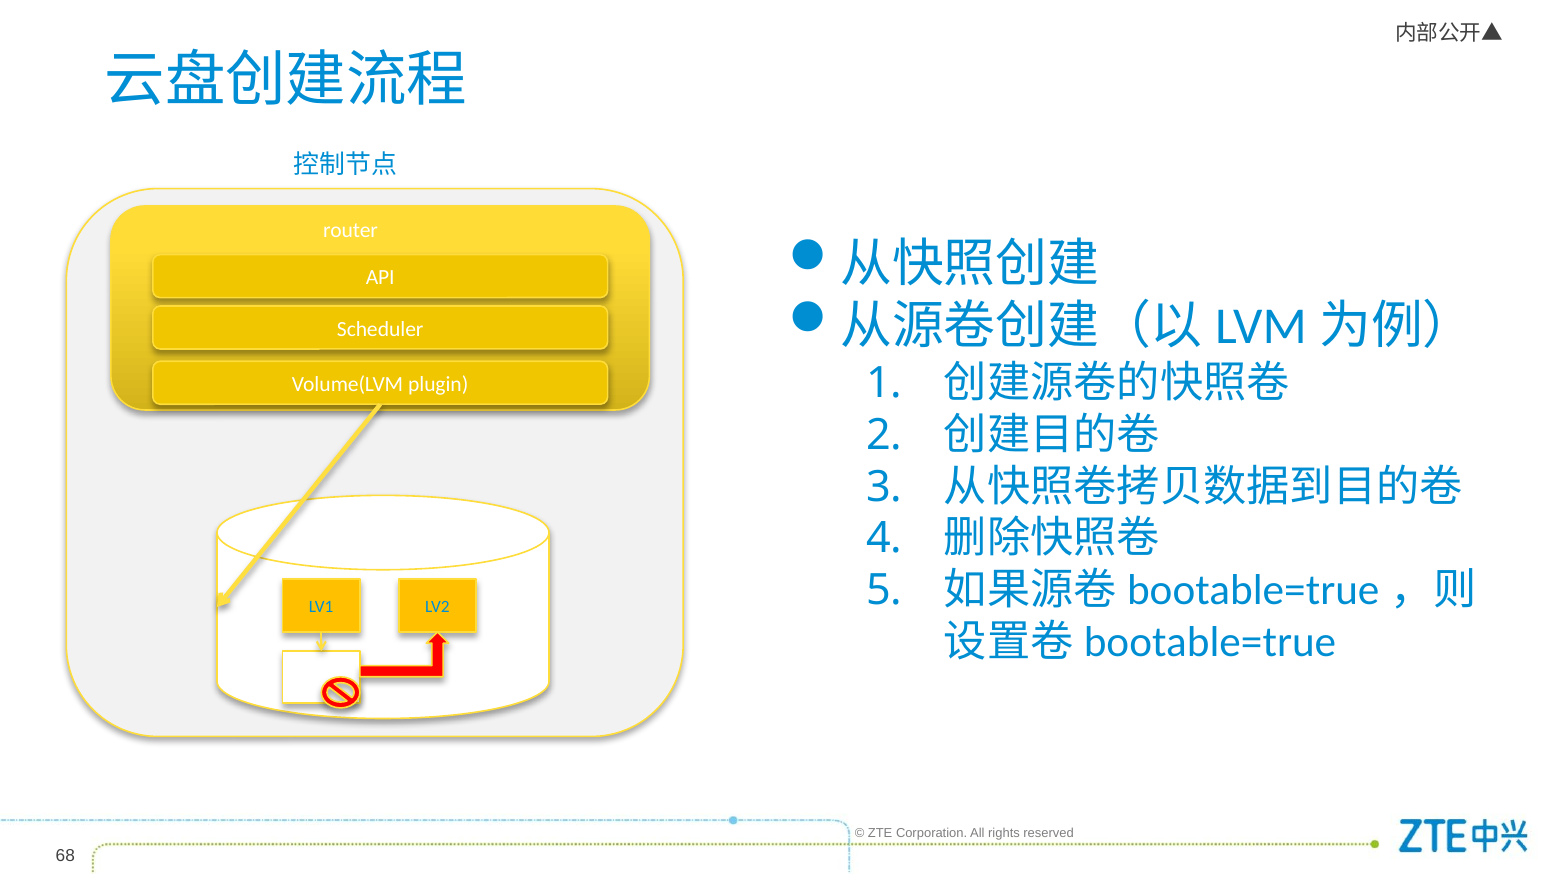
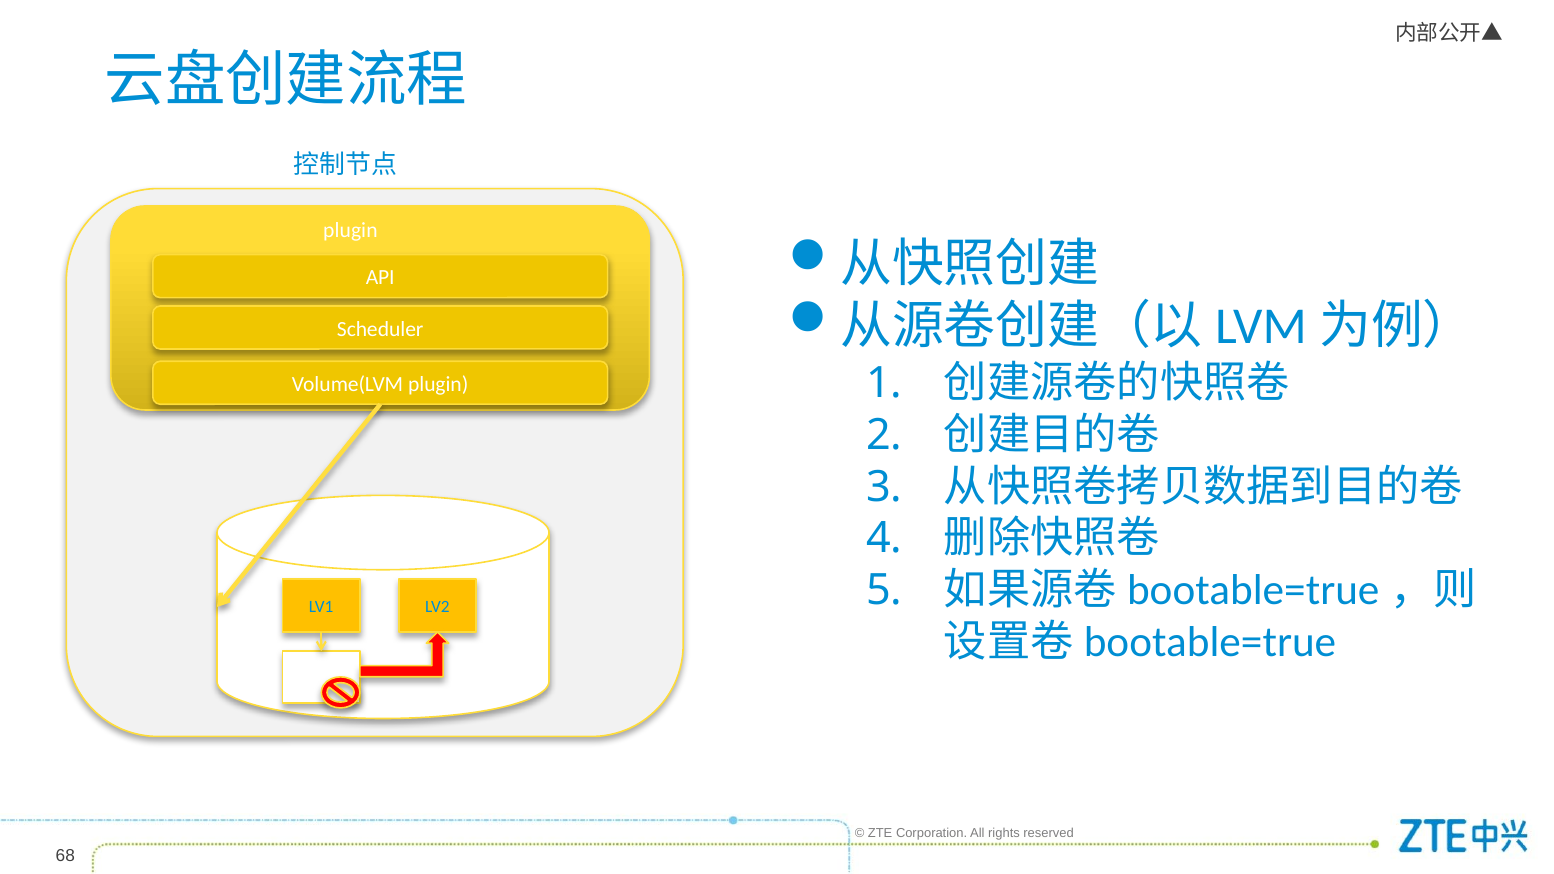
router at (350, 230): router -> plugin
